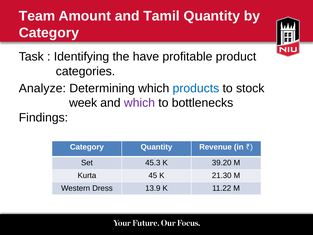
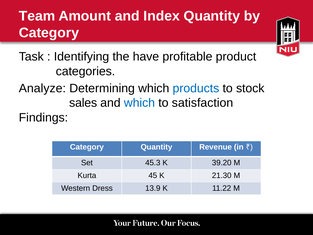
Tamil: Tamil -> Index
week: week -> sales
which at (139, 103) colour: purple -> blue
bottlenecks: bottlenecks -> satisfaction
